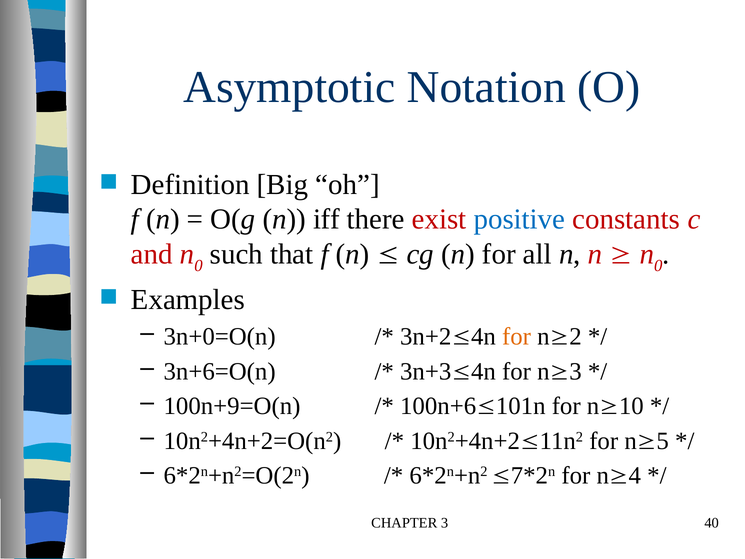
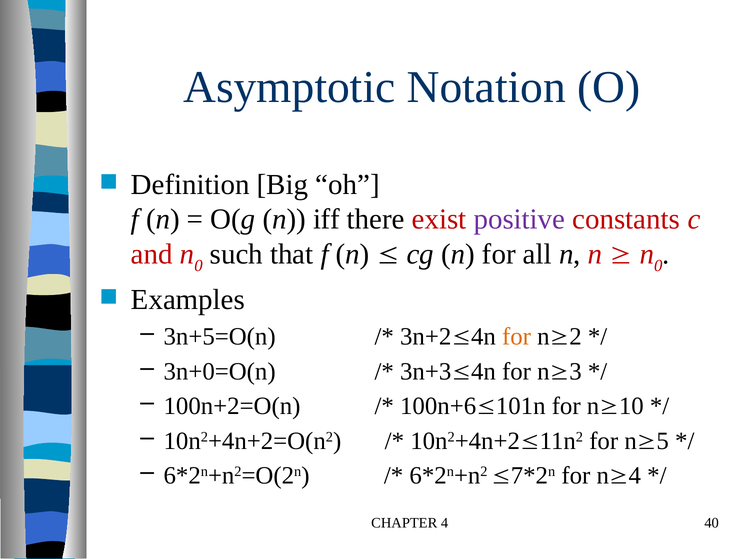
positive colour: blue -> purple
3n+0=O(n: 3n+0=O(n -> 3n+5=O(n
3n+6=O(n: 3n+6=O(n -> 3n+0=O(n
100n+9=O(n: 100n+9=O(n -> 100n+2=O(n
CHAPTER 3: 3 -> 4
